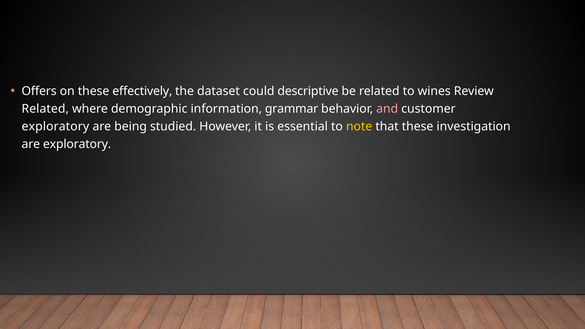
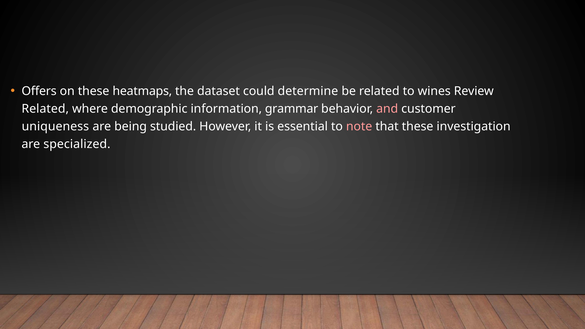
effectively: effectively -> heatmaps
descriptive: descriptive -> determine
exploratory at (55, 126): exploratory -> uniqueness
note colour: yellow -> pink
are exploratory: exploratory -> specialized
